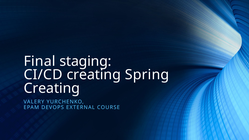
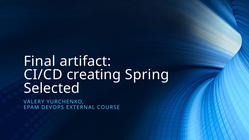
staging: staging -> artifact
Creating at (52, 88): Creating -> Selected
